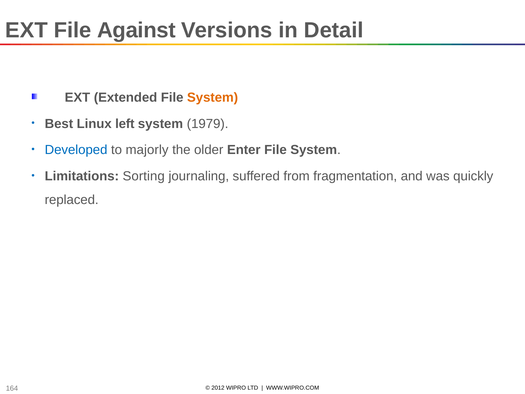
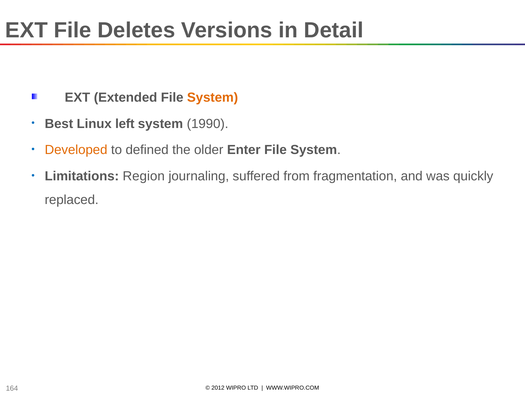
Against: Against -> Deletes
1979: 1979 -> 1990
Developed colour: blue -> orange
majorly: majorly -> defined
Sorting: Sorting -> Region
